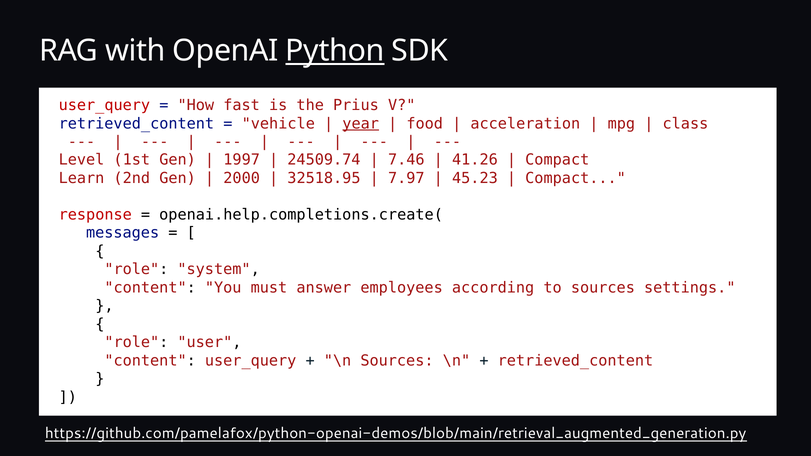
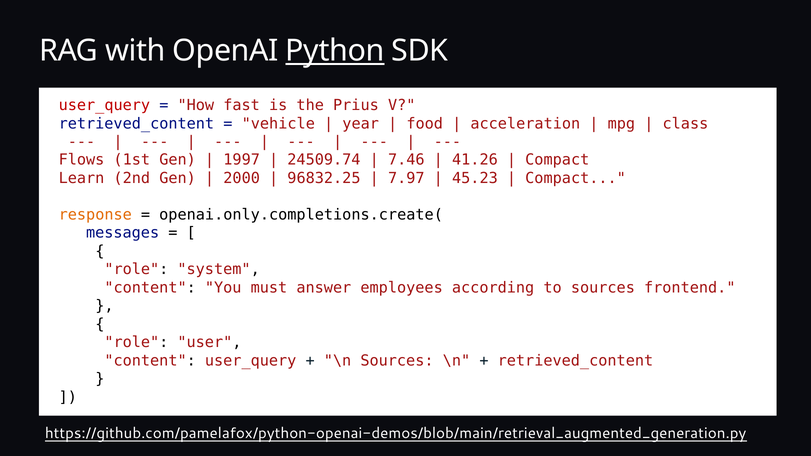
year underline: present -> none
Level: Level -> Flows
32518.95: 32518.95 -> 96832.25
response colour: red -> orange
openai.help.completions.create(: openai.help.completions.create( -> openai.only.completions.create(
settings: settings -> frontend
